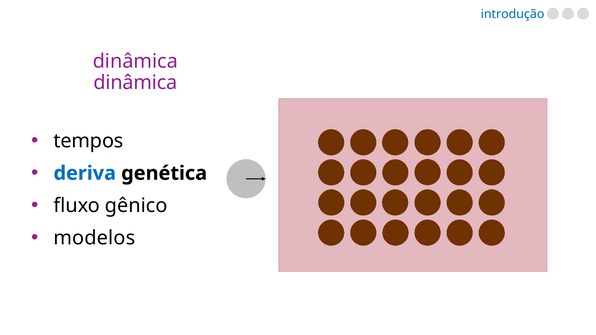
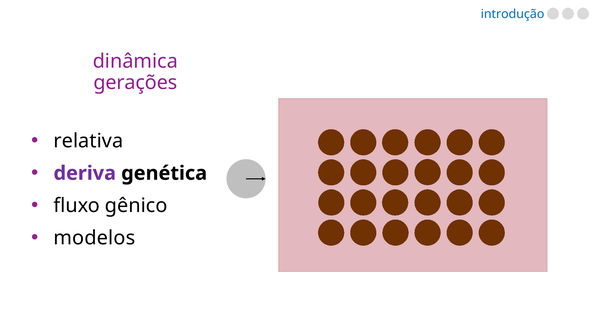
dinâmica at (135, 83): dinâmica -> gerações
tempos: tempos -> relativa
deriva colour: blue -> purple
